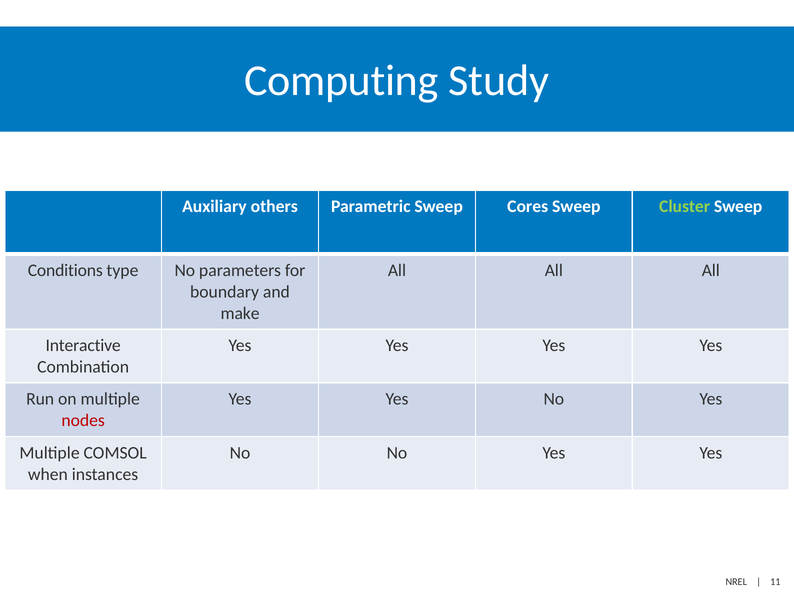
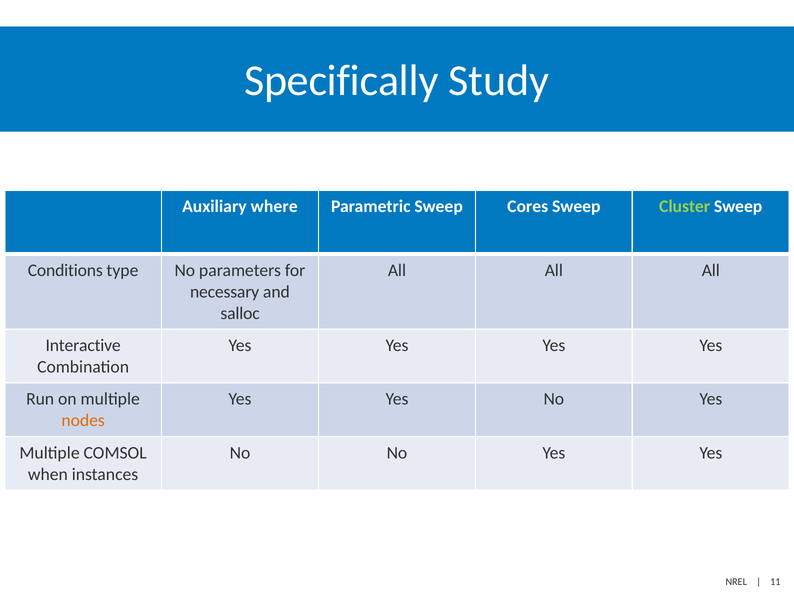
Computing: Computing -> Specifically
others: others -> where
boundary: boundary -> necessary
make: make -> salloc
nodes colour: red -> orange
